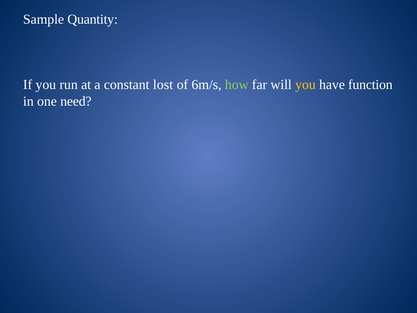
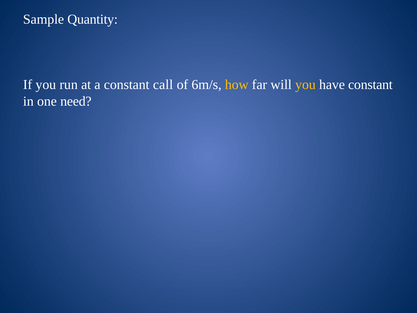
lost: lost -> call
how colour: light green -> yellow
have function: function -> constant
